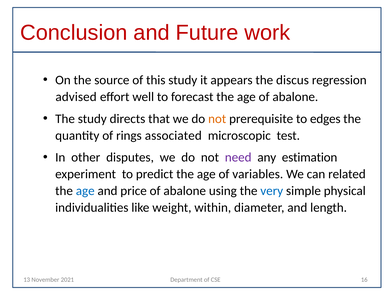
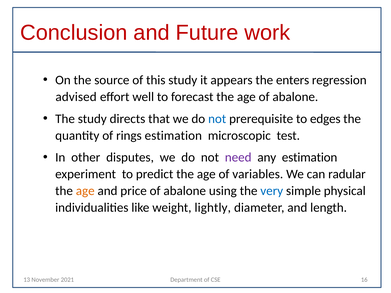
discus: discus -> enters
not at (217, 119) colour: orange -> blue
rings associated: associated -> estimation
related: related -> radular
age at (85, 191) colour: blue -> orange
within: within -> lightly
